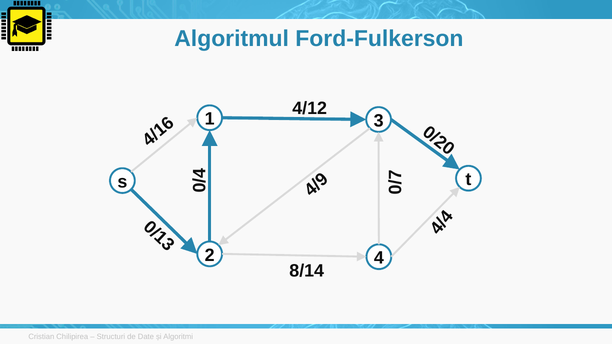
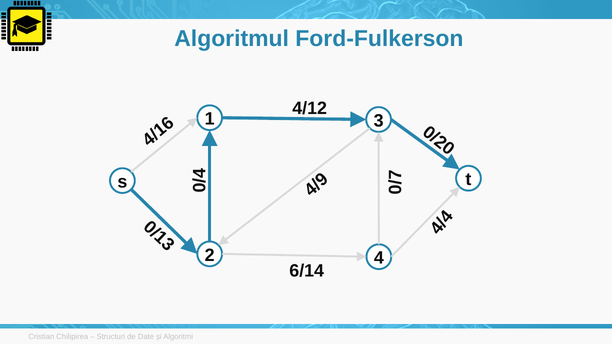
8/14: 8/14 -> 6/14
